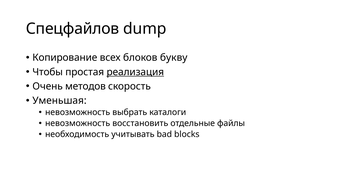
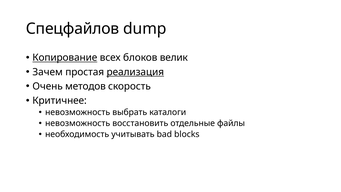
Копирование underline: none -> present
букву: букву -> велик
Чтобы: Чтобы -> Зачем
Уменьшая: Уменьшая -> Критичнее
